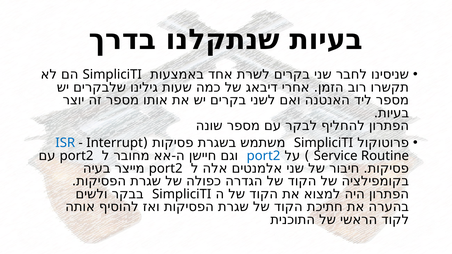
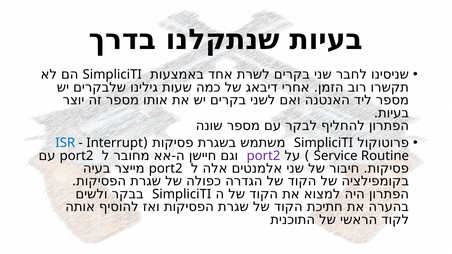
port2 at (263, 156) colour: blue -> purple
